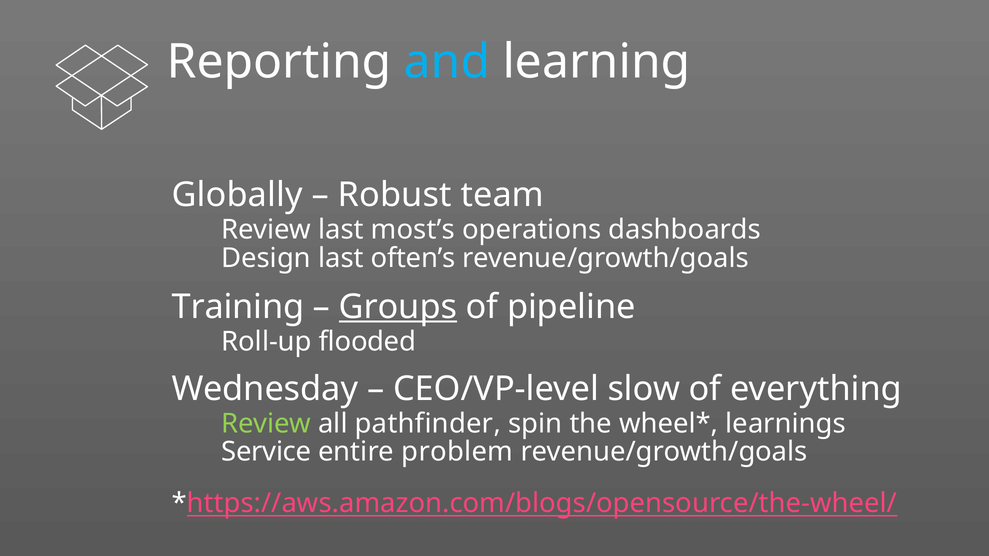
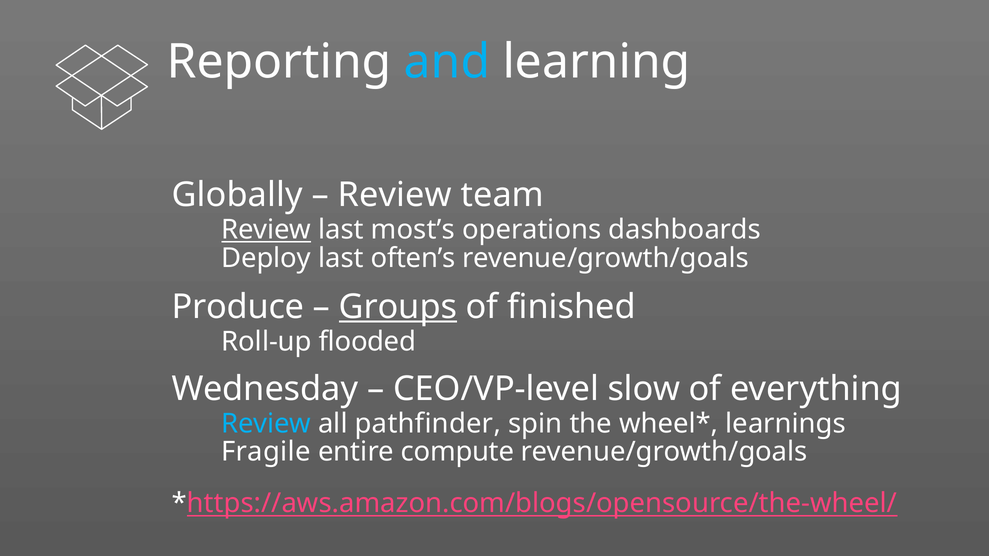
Robust at (395, 195): Robust -> Review
Review at (266, 230) underline: none -> present
Design: Design -> Deploy
Training: Training -> Produce
pipeline: pipeline -> finished
Review at (266, 424) colour: light green -> light blue
Service: Service -> Fragile
problem: problem -> compute
